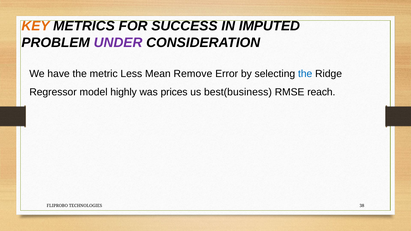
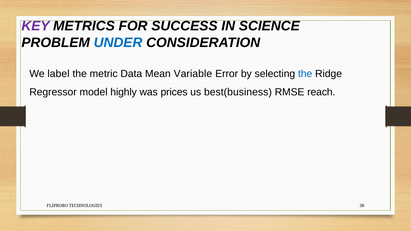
KEY colour: orange -> purple
IMPUTED: IMPUTED -> SCIENCE
UNDER colour: purple -> blue
have: have -> label
Less: Less -> Data
Remove: Remove -> Variable
